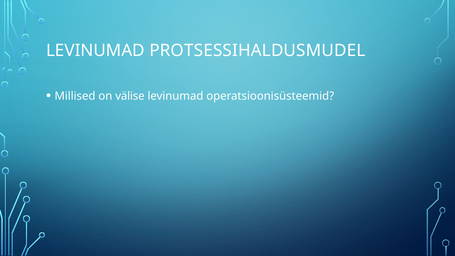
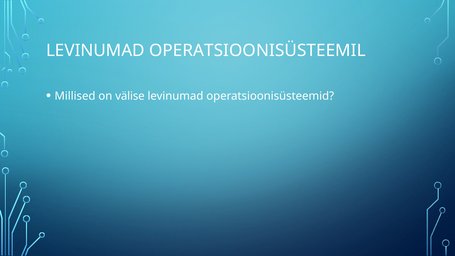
PROTSESSIHALDUSMUDEL: PROTSESSIHALDUSMUDEL -> OPERATSIOONISÜSTEEMIL
